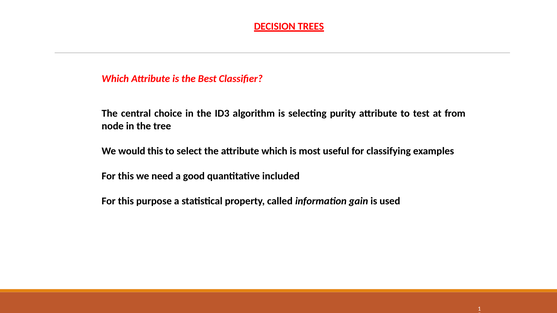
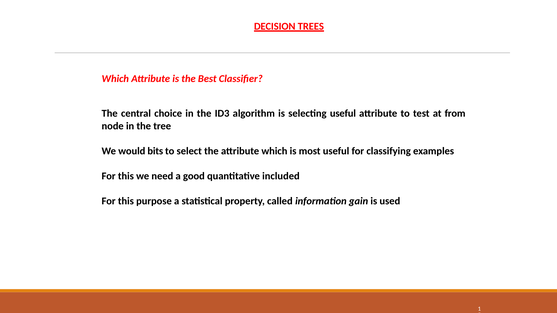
selecting purity: purity -> useful
would this: this -> bits
